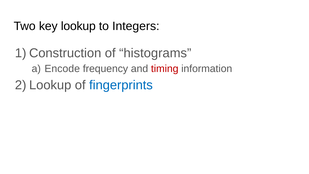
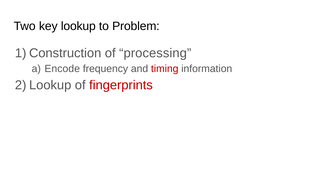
Integers: Integers -> Problem
histograms: histograms -> processing
fingerprints colour: blue -> red
